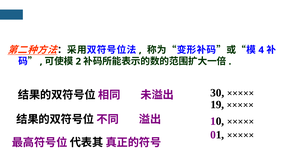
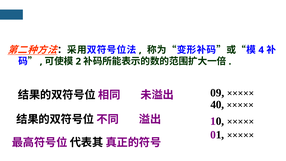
30: 30 -> 09
19: 19 -> 40
